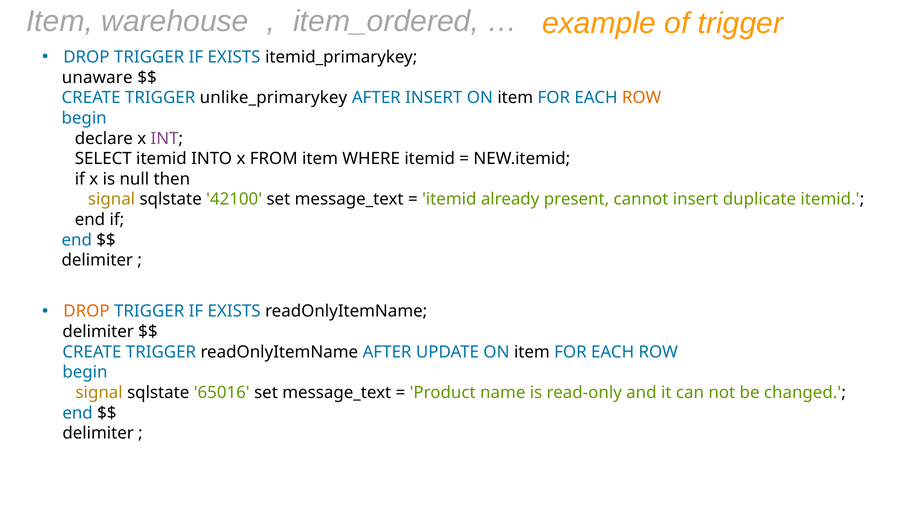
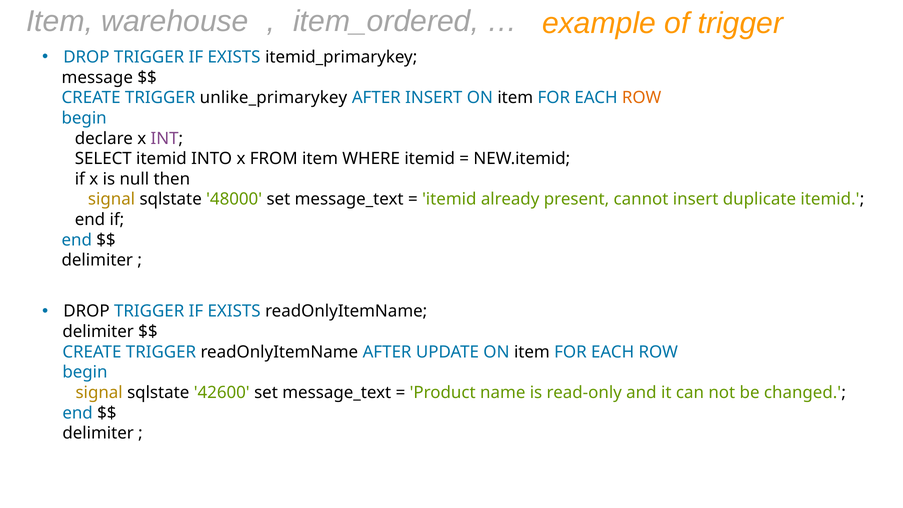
unaware: unaware -> message
42100: 42100 -> 48000
DROP at (86, 311) colour: orange -> black
65016: 65016 -> 42600
